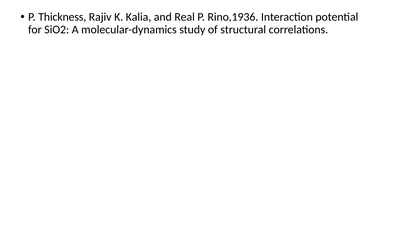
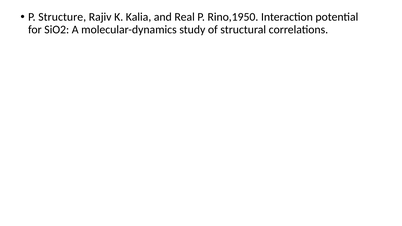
Thickness: Thickness -> Structure
Rino,1936: Rino,1936 -> Rino,1950
